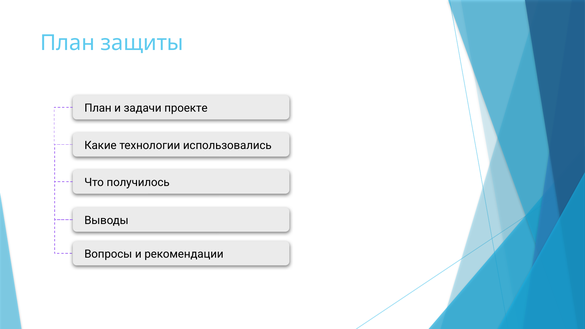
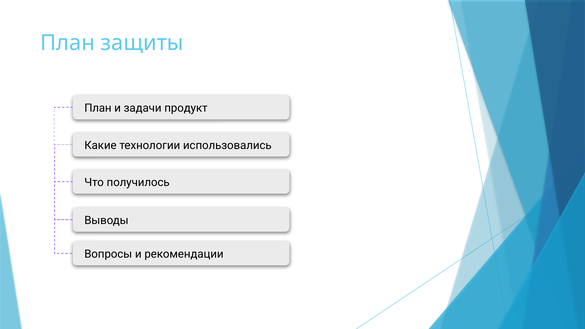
проекте: проекте -> продукт
